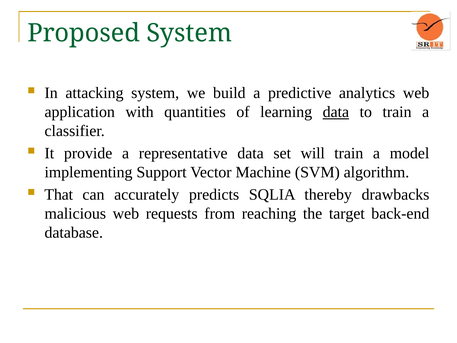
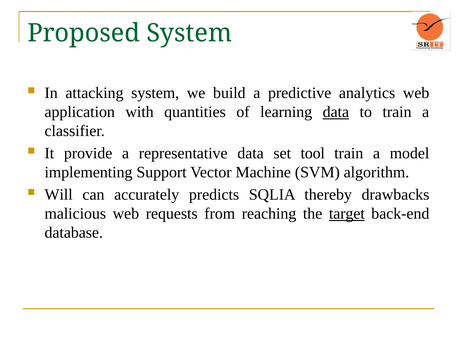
will: will -> tool
That: That -> Will
target underline: none -> present
